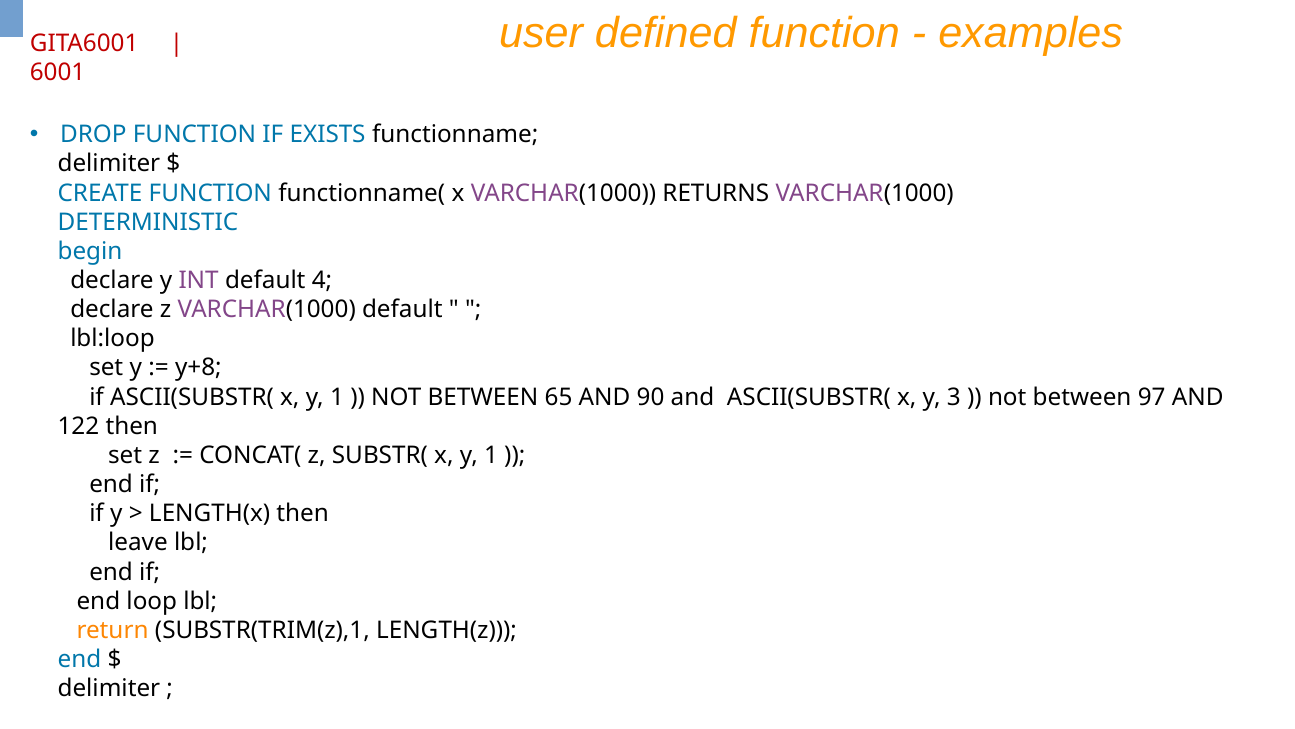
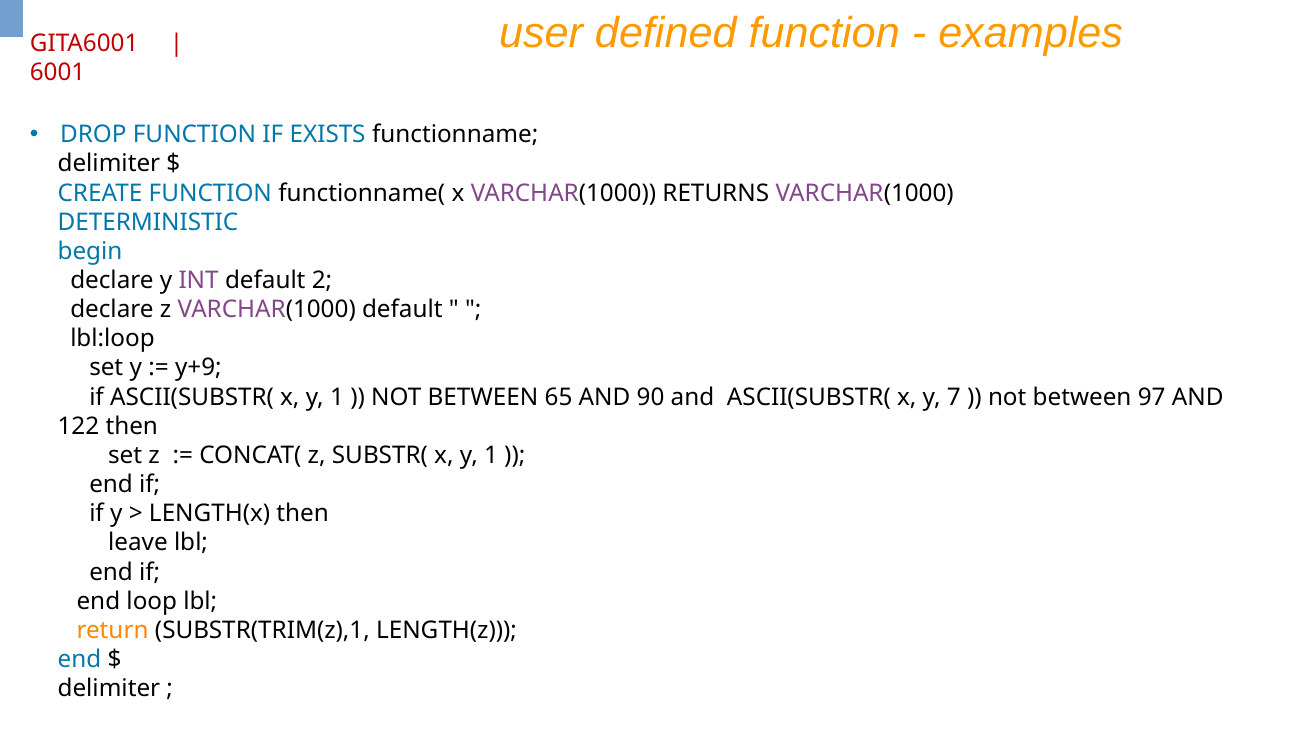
4: 4 -> 2
y+8: y+8 -> y+9
3: 3 -> 7
